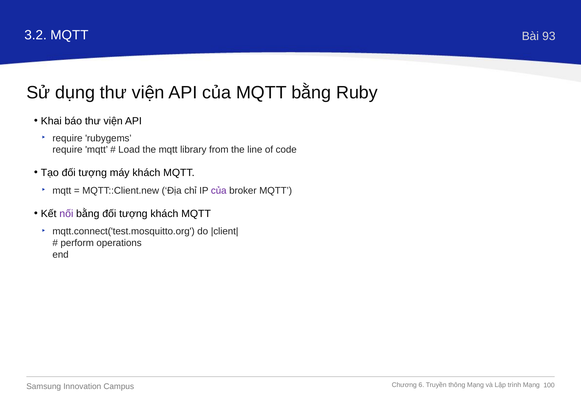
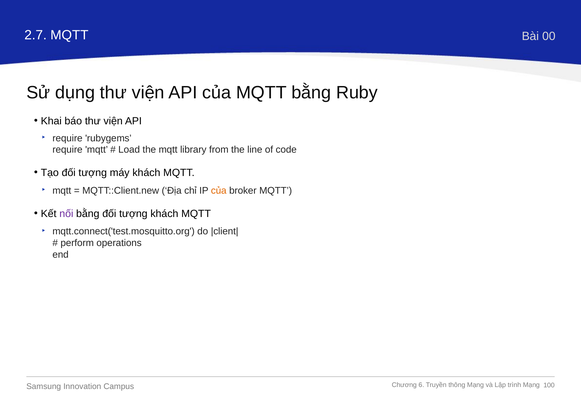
3.2: 3.2 -> 2.7
93: 93 -> 00
của at (219, 191) colour: purple -> orange
